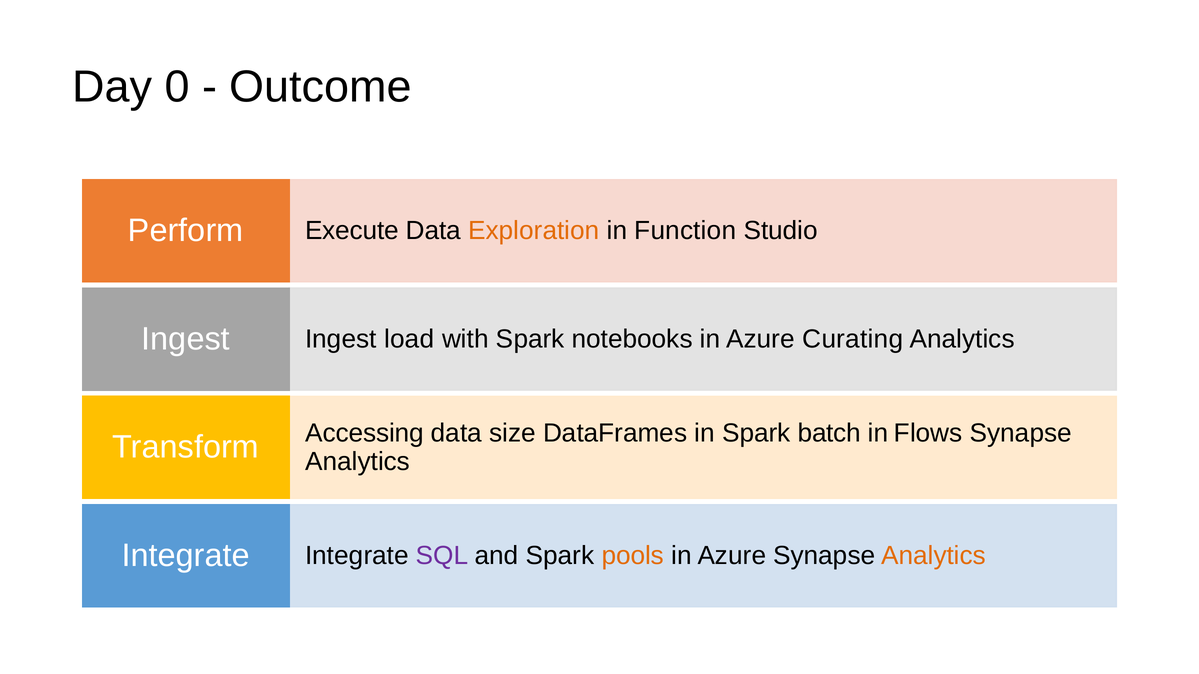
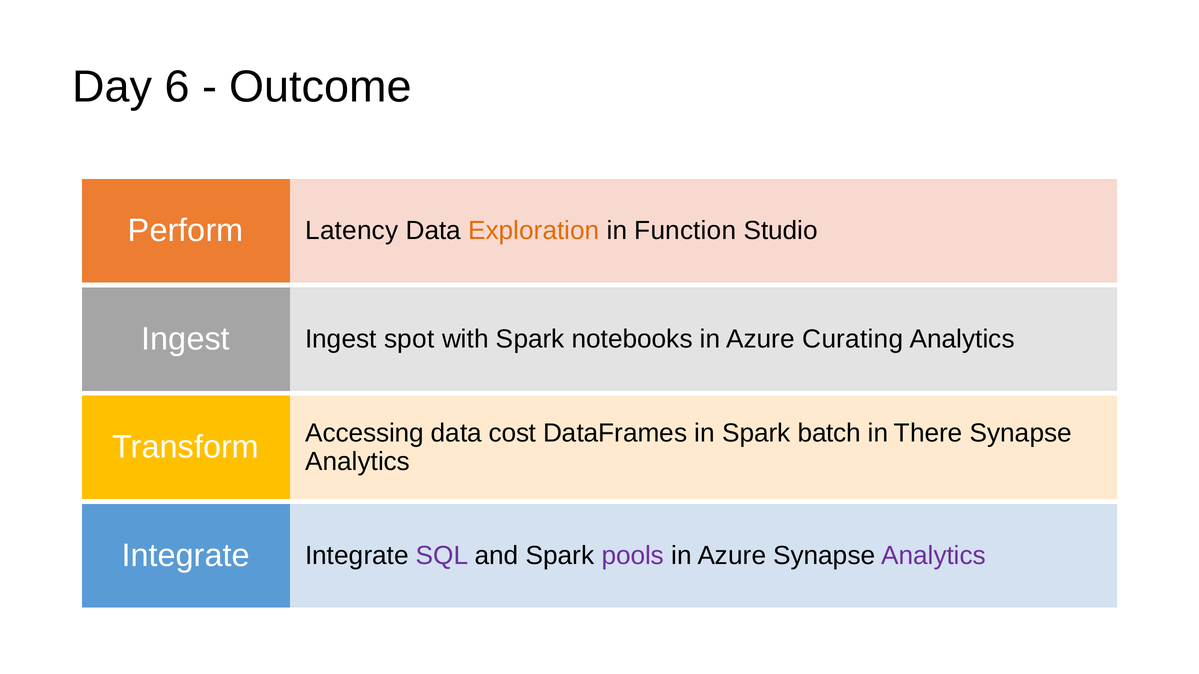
0: 0 -> 6
Execute: Execute -> Latency
load: load -> spot
size: size -> cost
Flows: Flows -> There
pools colour: orange -> purple
Analytics at (934, 556) colour: orange -> purple
